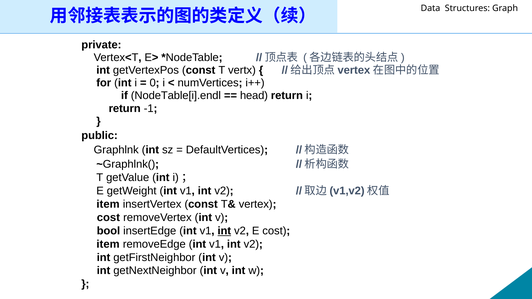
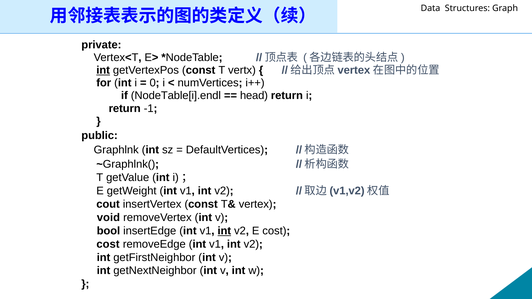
int at (103, 70) underline: none -> present
item at (108, 204): item -> cout
cost at (108, 218): cost -> void
item at (108, 244): item -> cost
